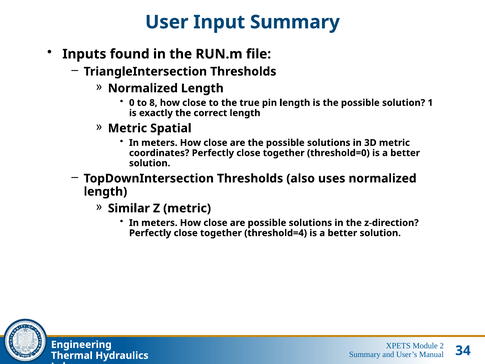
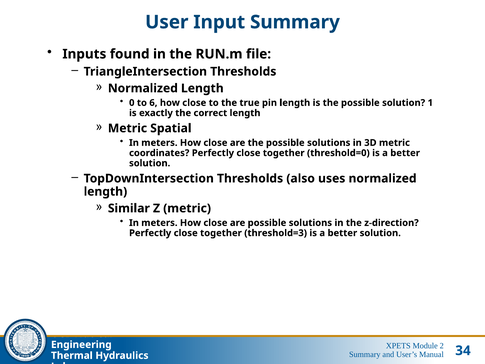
8: 8 -> 6
threshold=4: threshold=4 -> threshold=3
